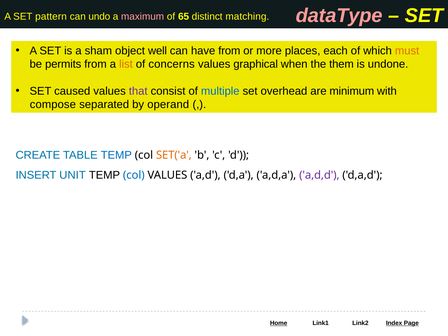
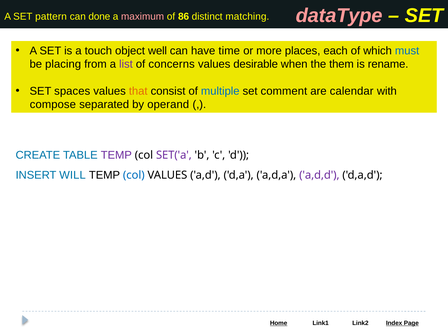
undo: undo -> done
65: 65 -> 86
sham: sham -> touch
have from: from -> time
must colour: orange -> blue
permits: permits -> placing
list colour: orange -> purple
graphical: graphical -> desirable
undone: undone -> rename
caused: caused -> spaces
that colour: purple -> orange
overhead: overhead -> comment
minimum: minimum -> calendar
TEMP at (116, 155) colour: blue -> purple
SET('a colour: orange -> purple
UNIT: UNIT -> WILL
